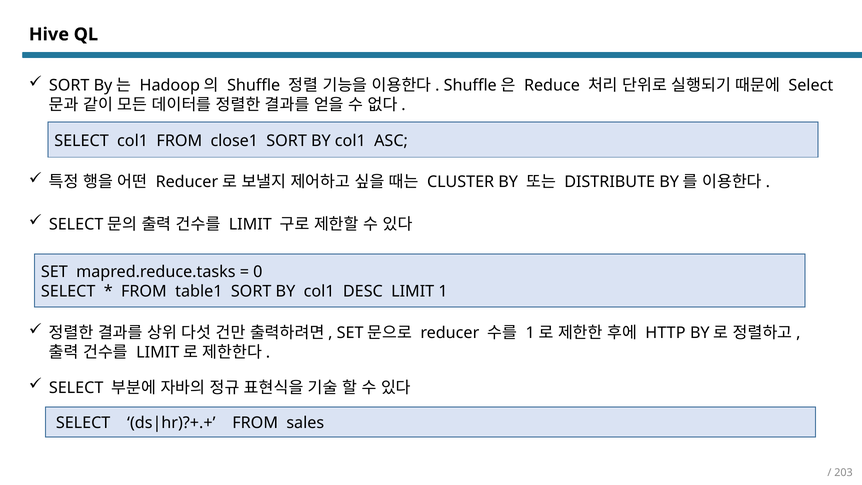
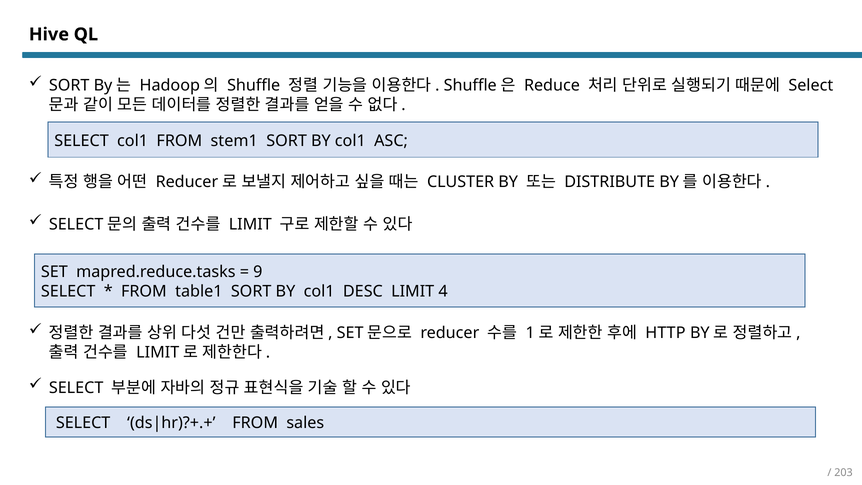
close1: close1 -> stem1
0: 0 -> 9
1: 1 -> 4
